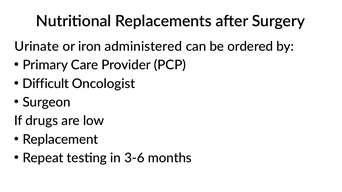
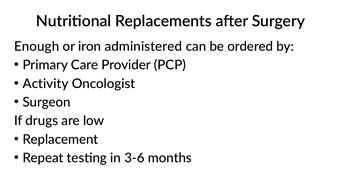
Urinate: Urinate -> Enough
Difficult: Difficult -> Activity
